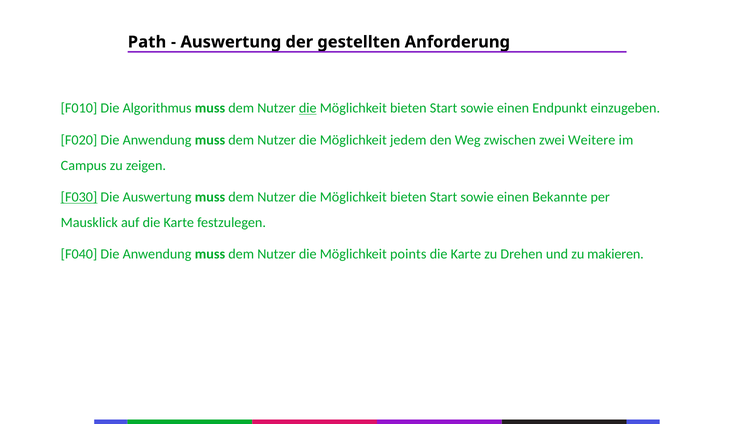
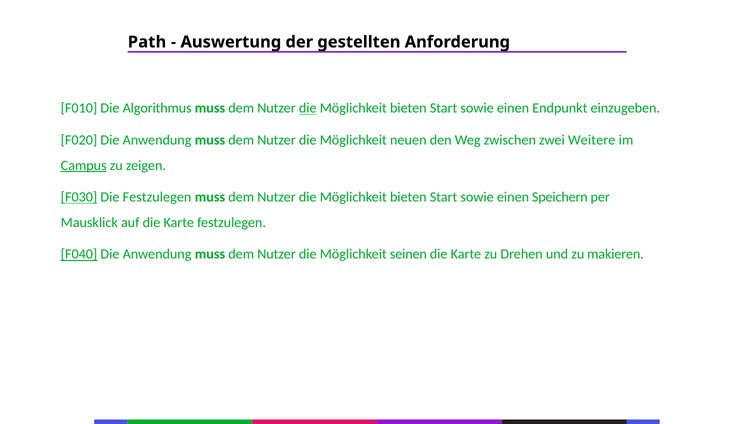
jedem: jedem -> neuen
Campus underline: none -> present
Die Auswertung: Auswertung -> Festzulegen
Bekannte: Bekannte -> Speichern
F040 underline: none -> present
points: points -> seinen
